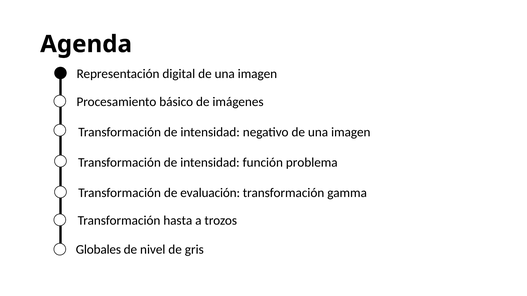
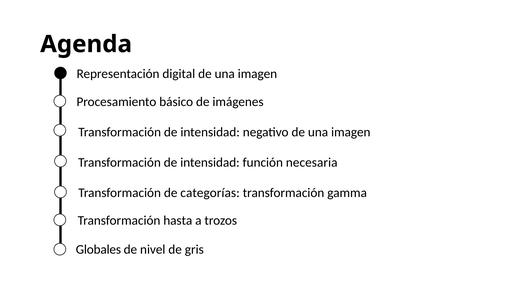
problema: problema -> necesaria
evaluación: evaluación -> categorías
